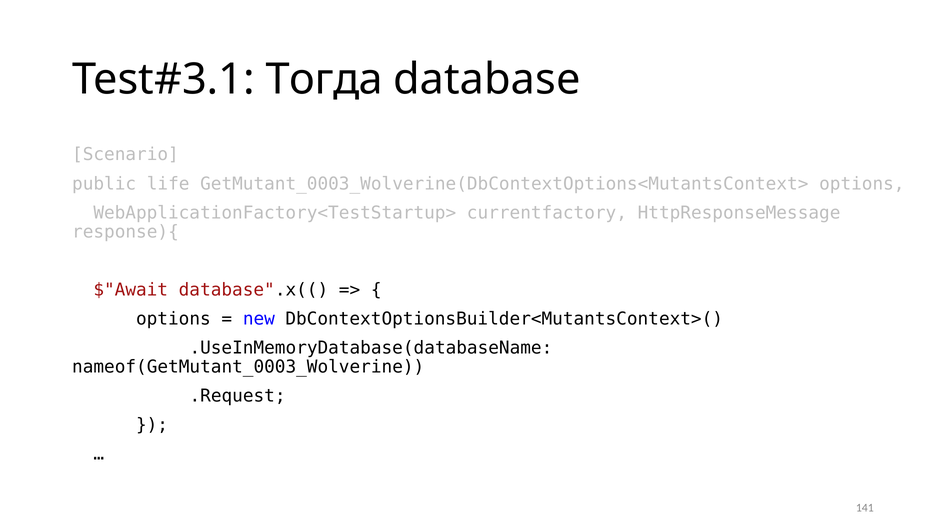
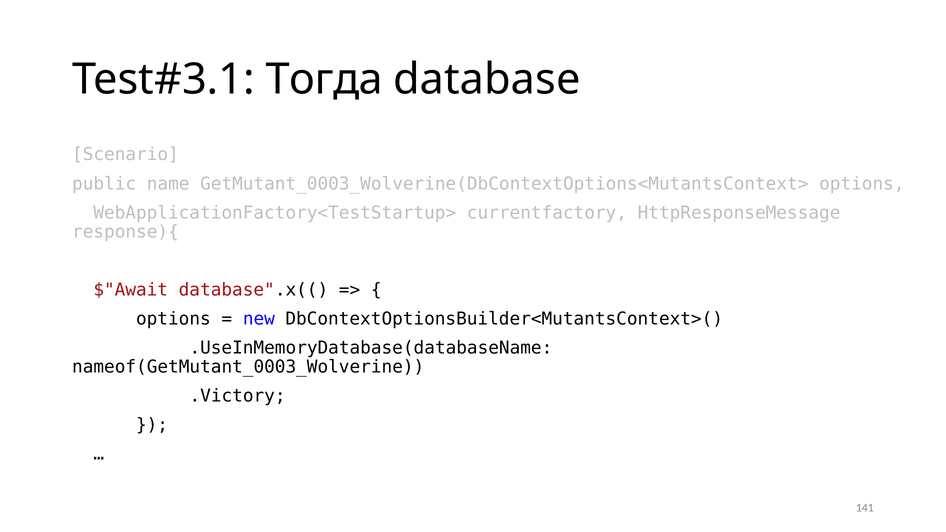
life: life -> name
.Request: .Request -> .Victory
